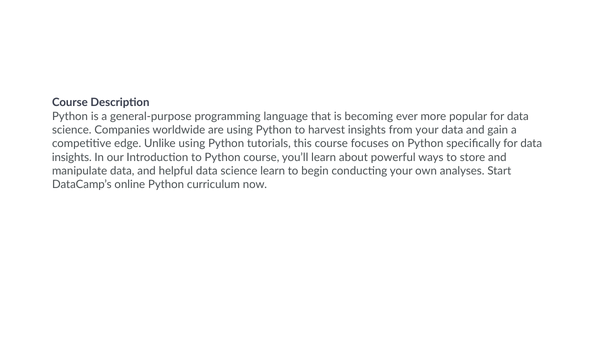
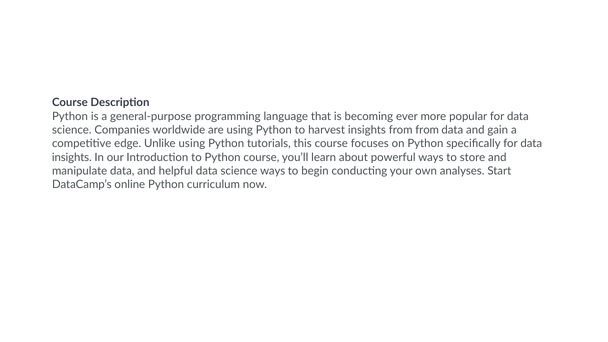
from your: your -> from
science learn: learn -> ways
